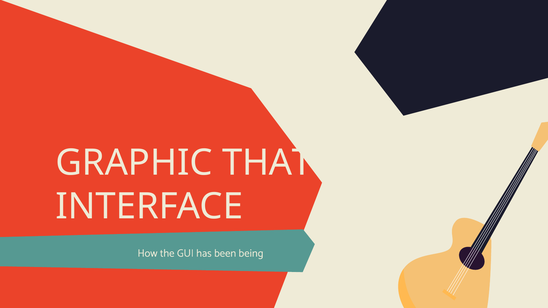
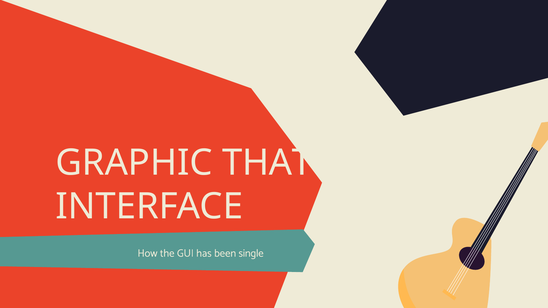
being: being -> single
